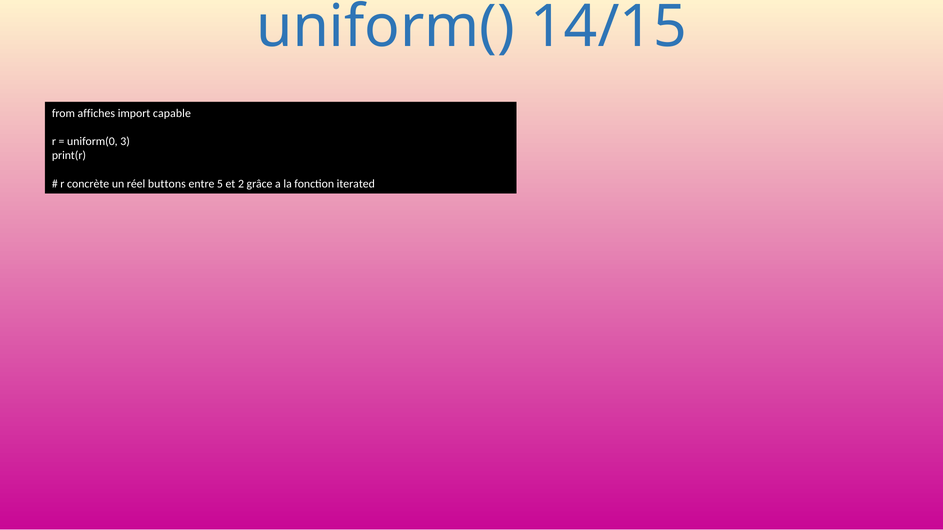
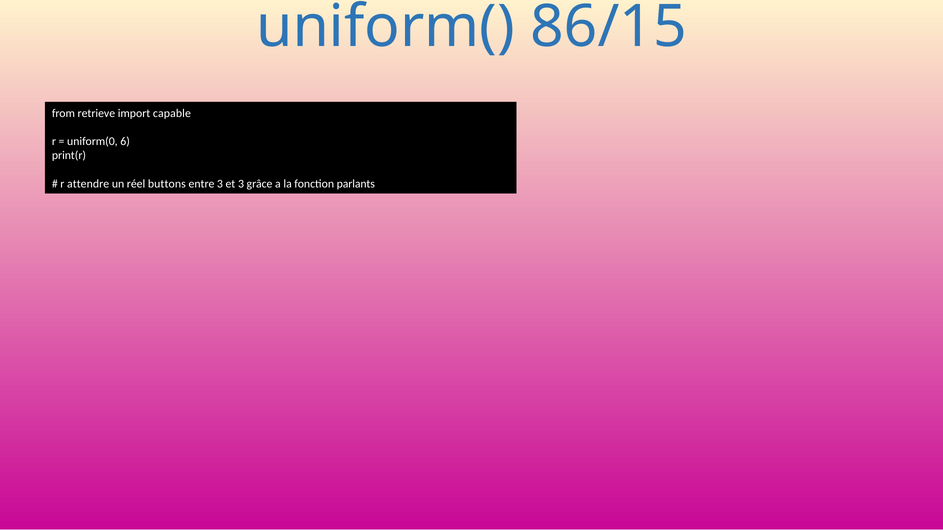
14/15: 14/15 -> 86/15
affiches: affiches -> retrieve
3: 3 -> 6
concrète: concrète -> attendre
entre 5: 5 -> 3
et 2: 2 -> 3
iterated: iterated -> parlants
